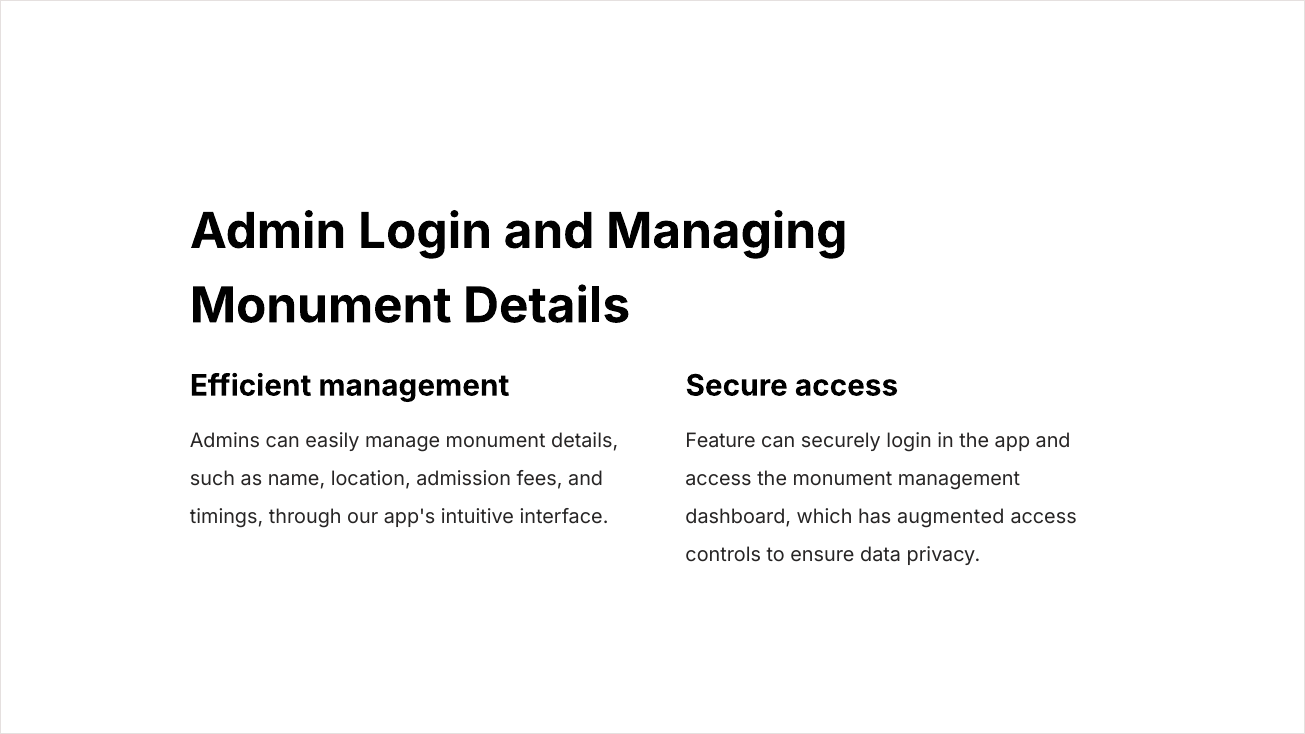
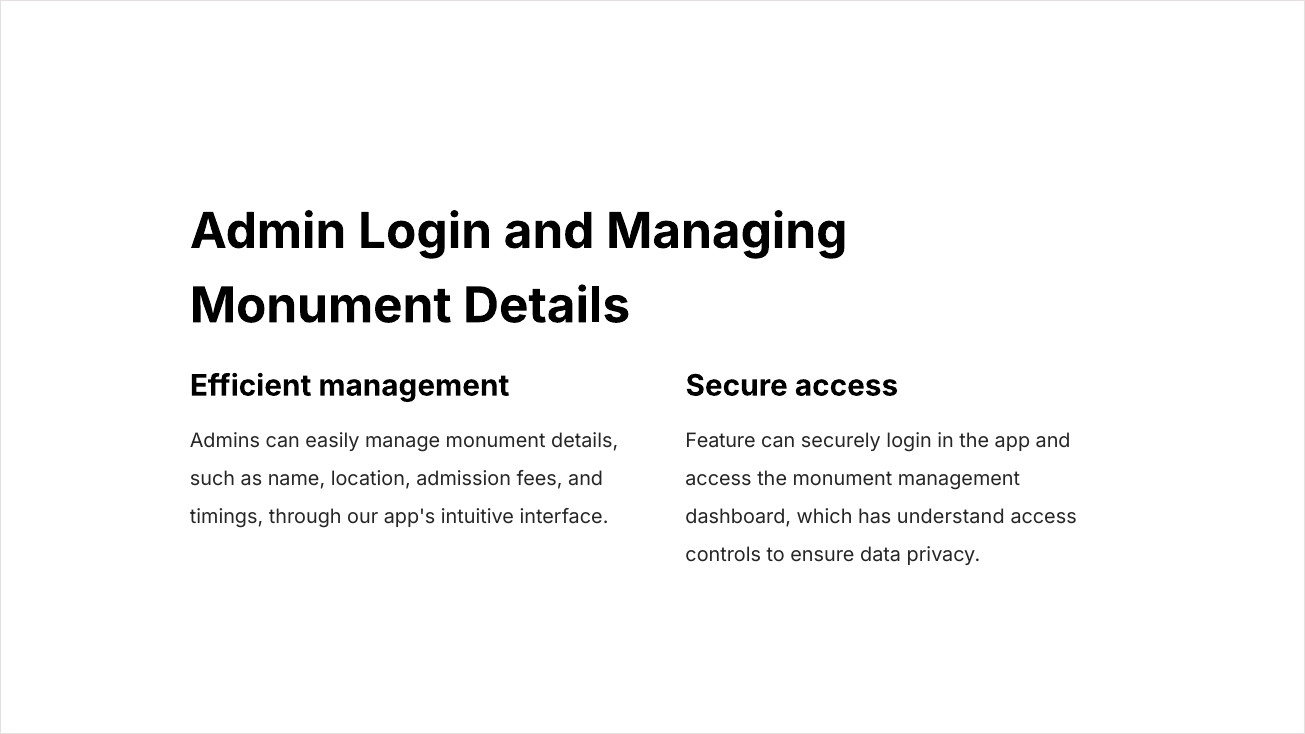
augmented: augmented -> understand
